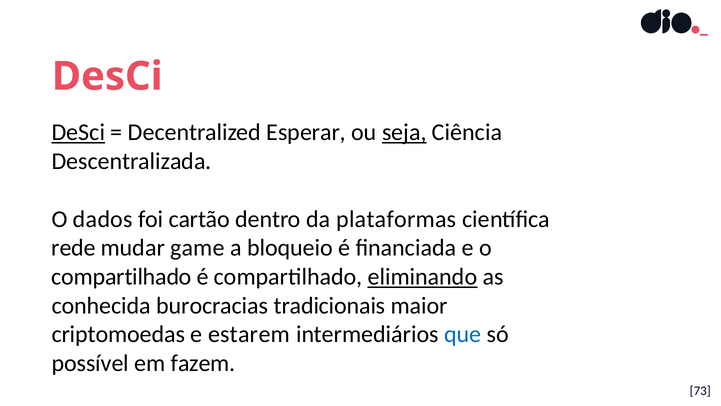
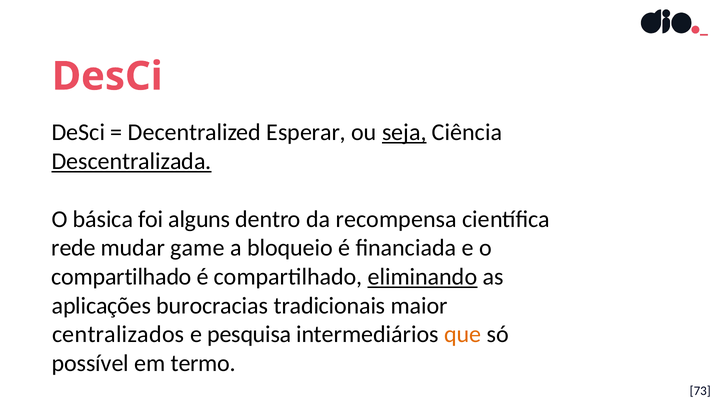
DeSci at (78, 132) underline: present -> none
Descentralizada underline: none -> present
dados: dados -> básica
cartão: cartão -> alguns
plataformas: plataformas -> recompensa
conhecida: conhecida -> aplicações
criptomoedas: criptomoedas -> centralizados
estarem: estarem -> pesquisa
que colour: blue -> orange
fazem: fazem -> termo
